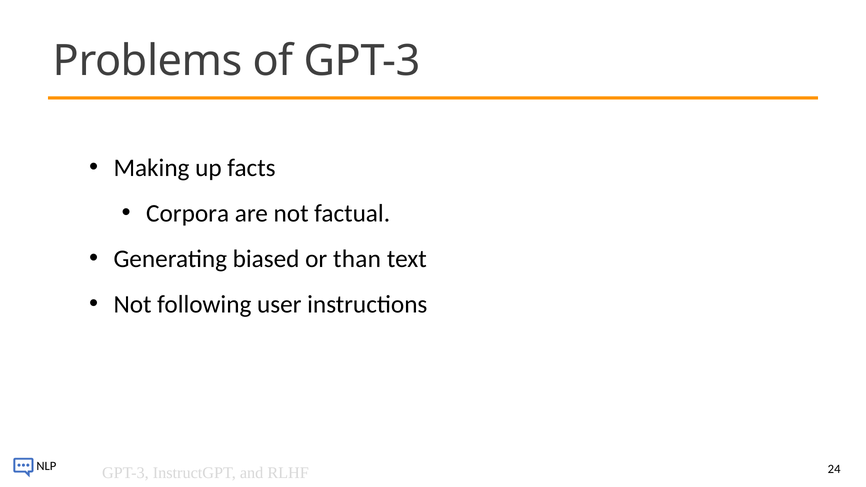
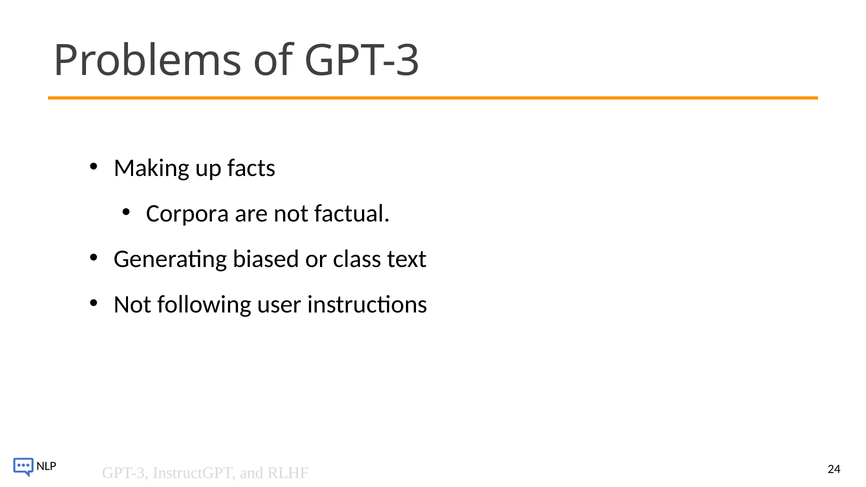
than: than -> class
